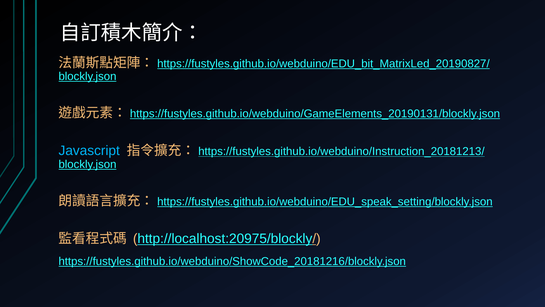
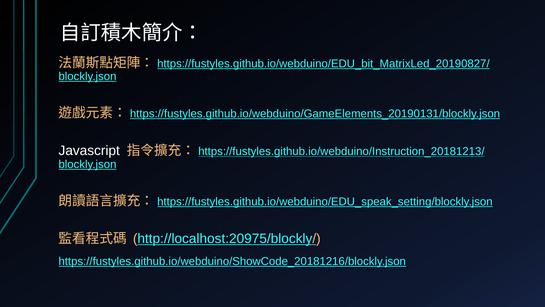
Javascript colour: light blue -> white
